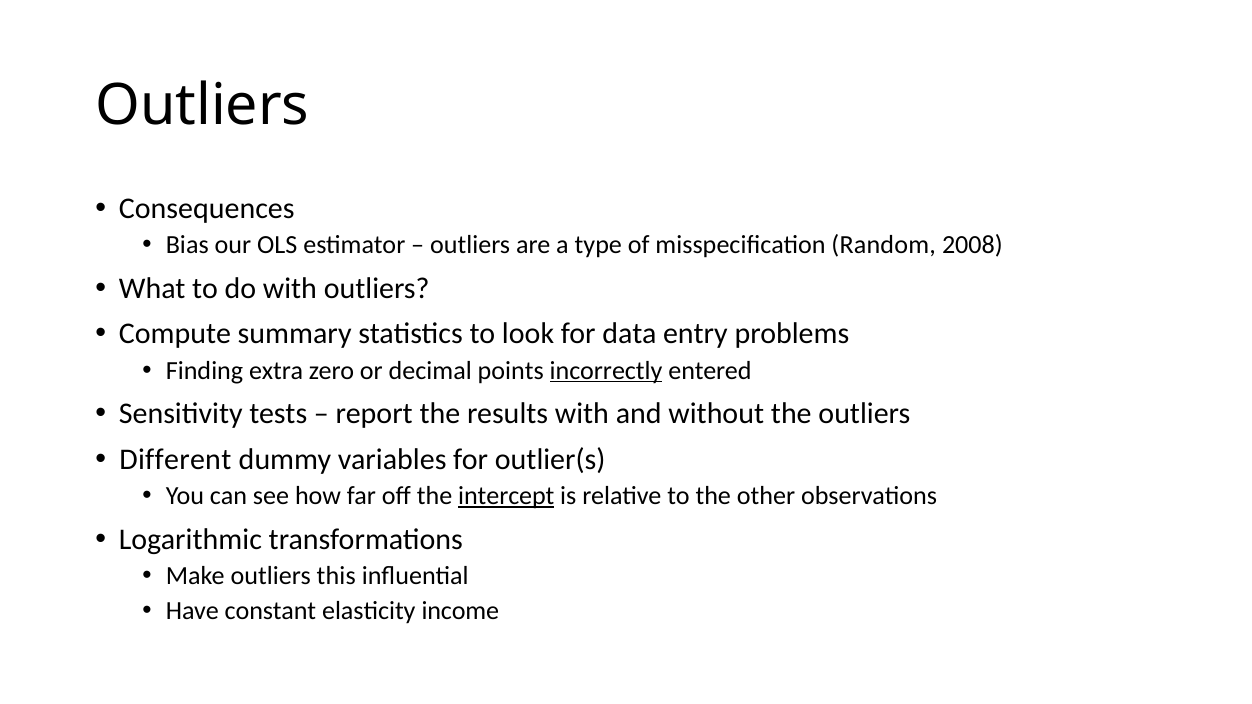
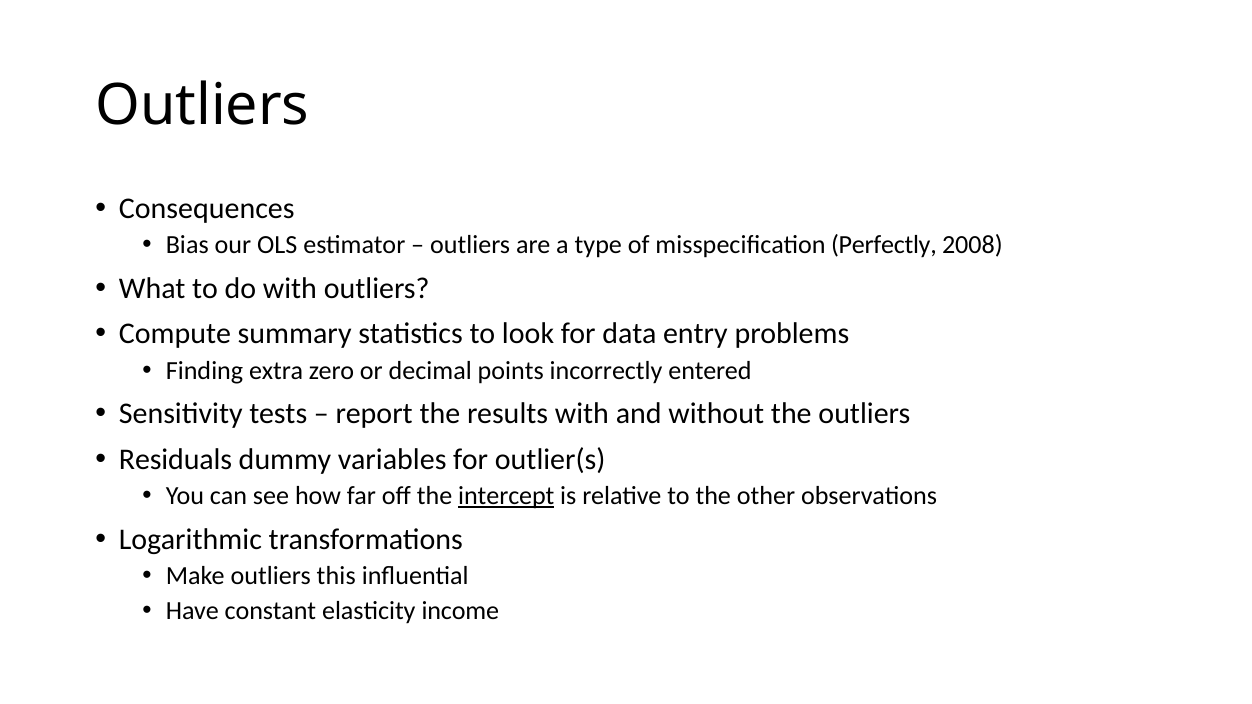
Random: Random -> Perfectly
incorrectly underline: present -> none
Different: Different -> Residuals
